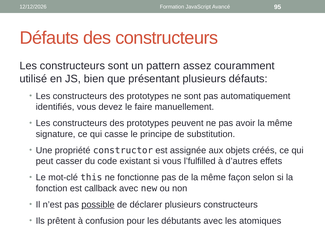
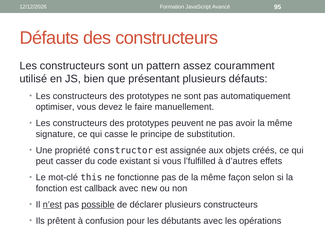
identifiés: identifiés -> optimiser
n’est underline: none -> present
atomiques: atomiques -> opérations
